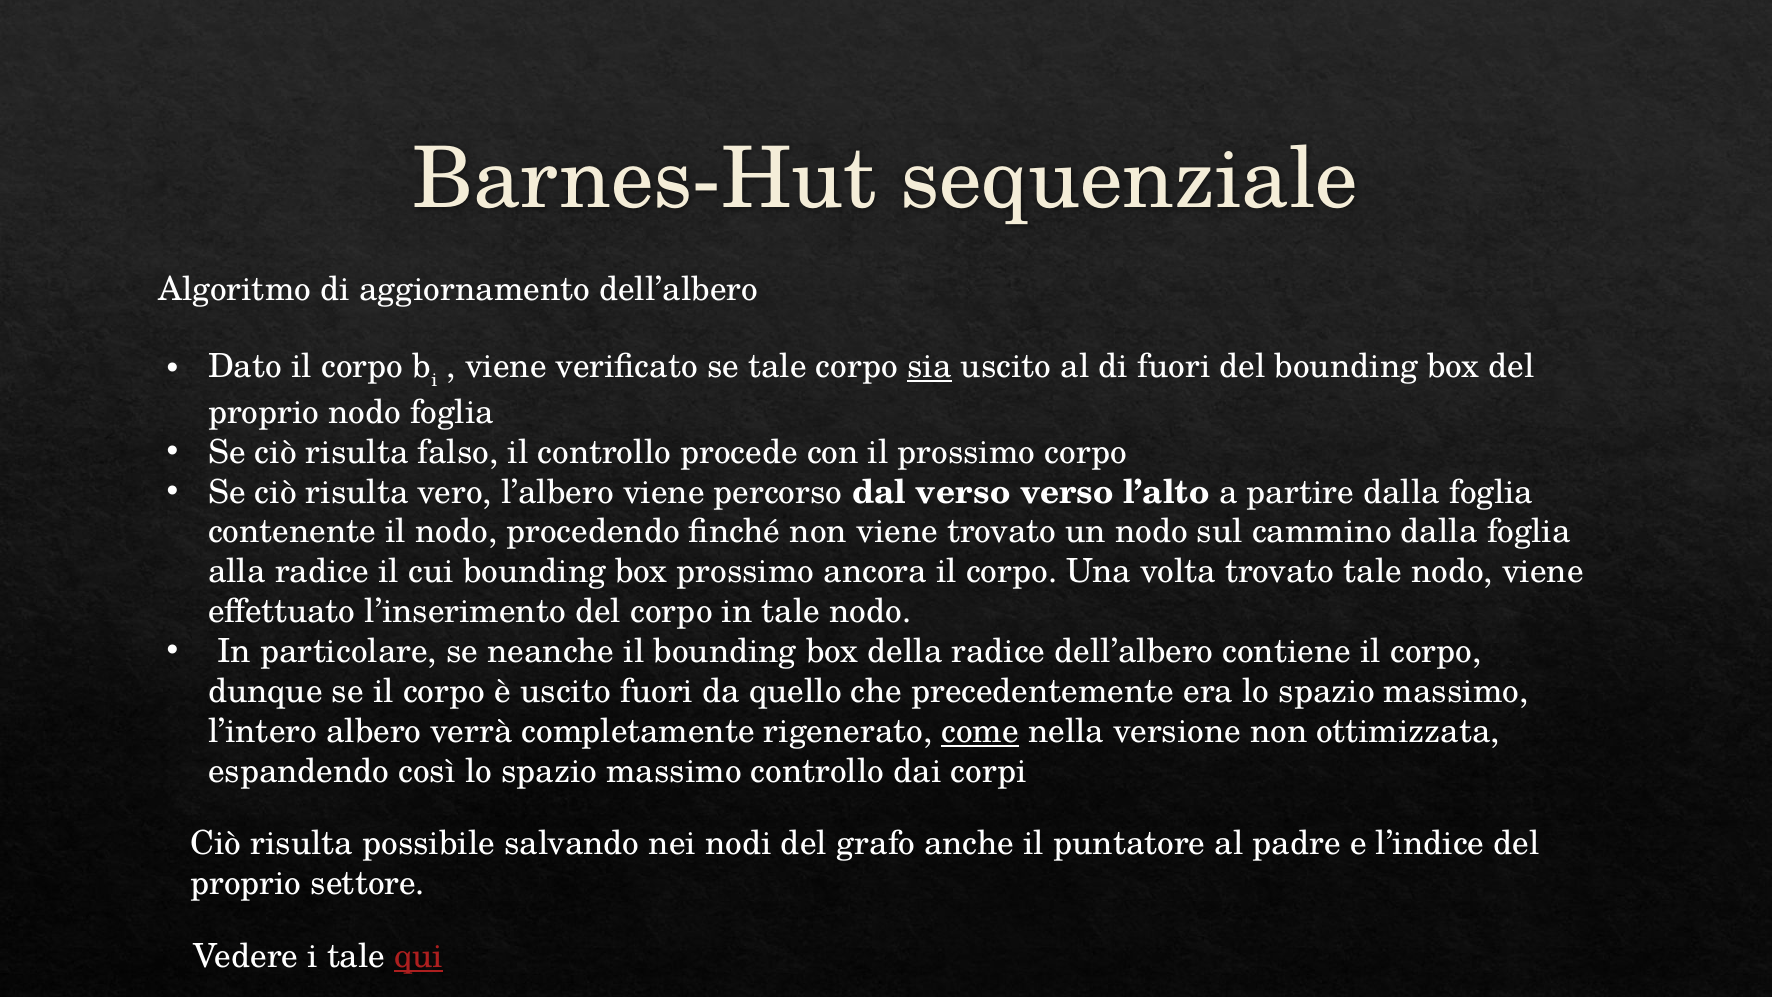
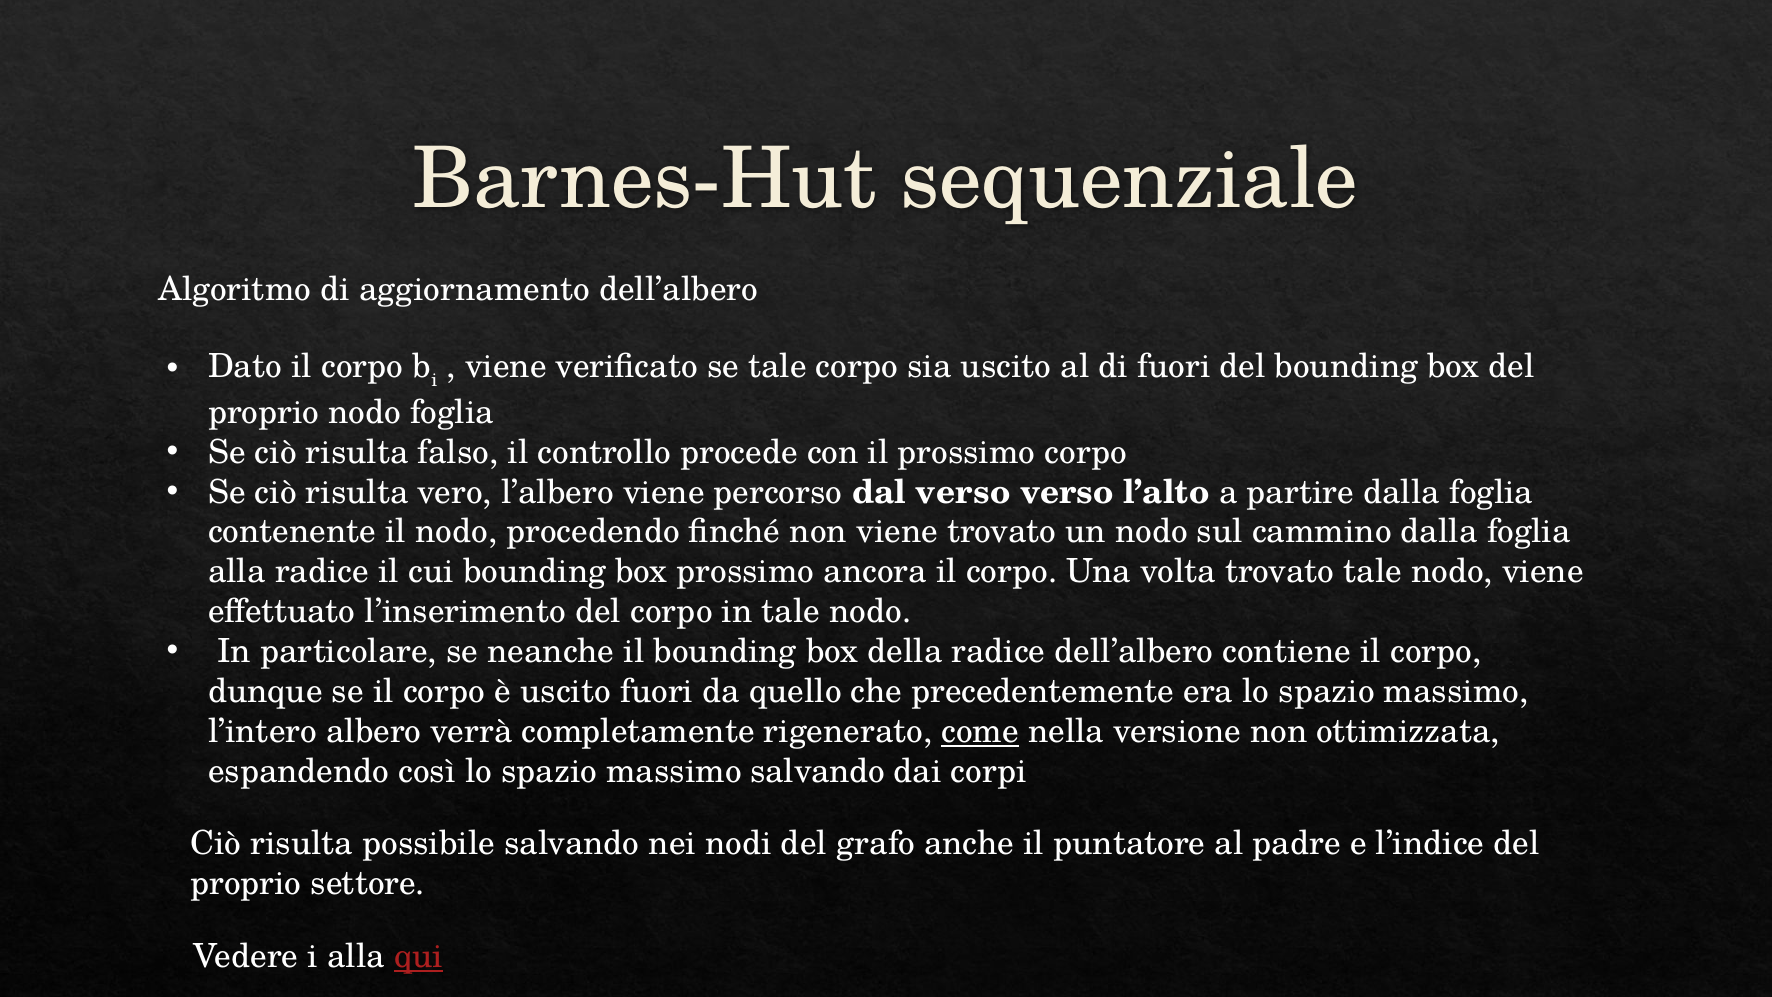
sia underline: present -> none
massimo controllo: controllo -> salvando
i tale: tale -> alla
